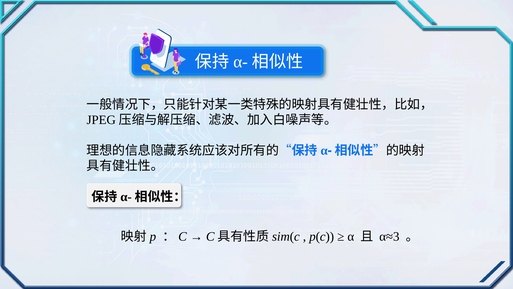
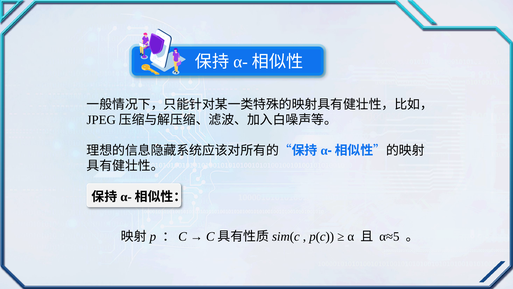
α≈3: α≈3 -> α≈5
